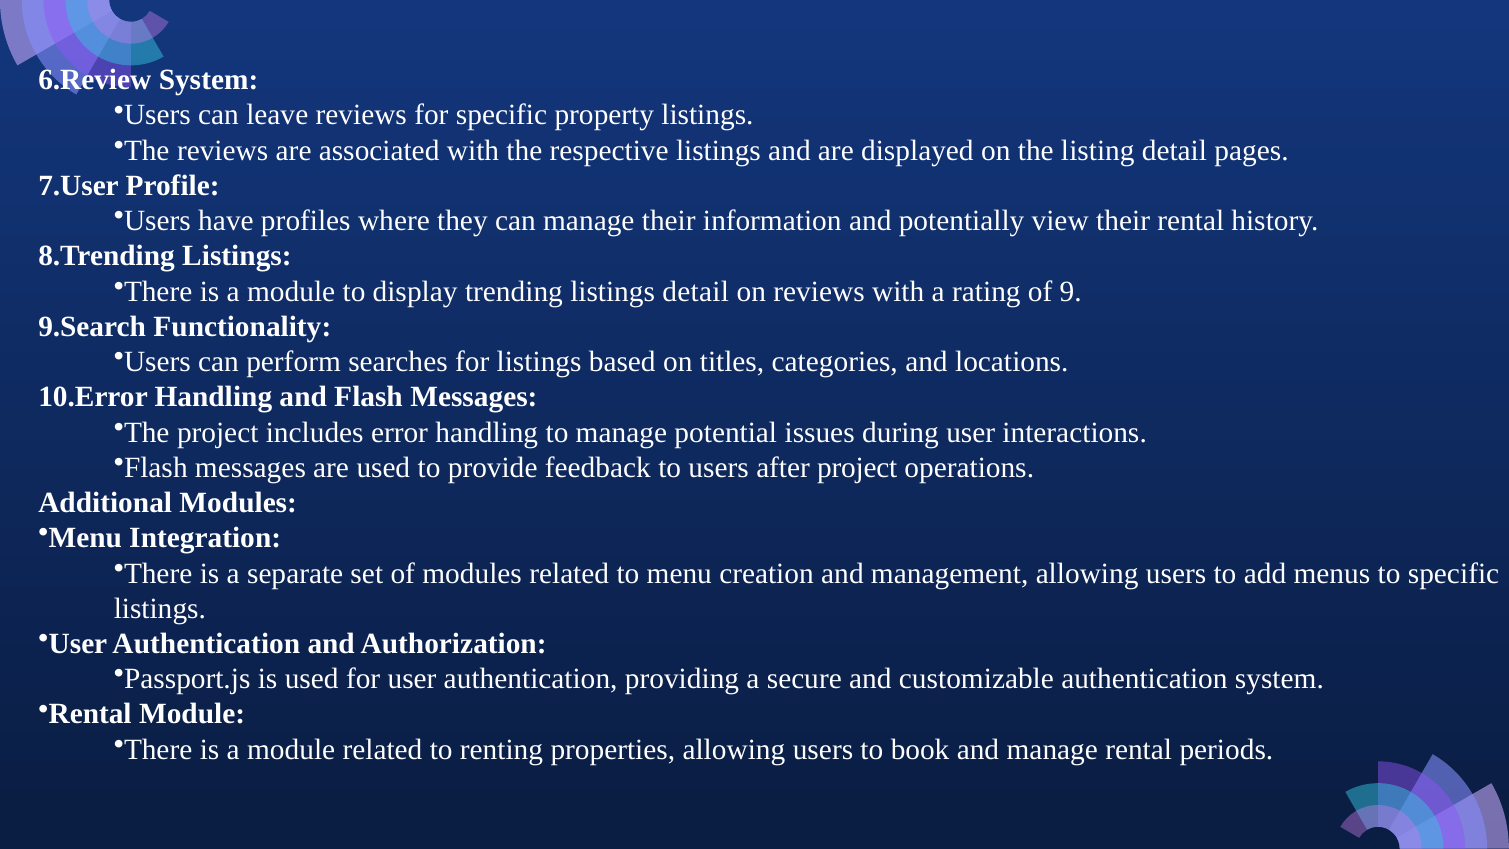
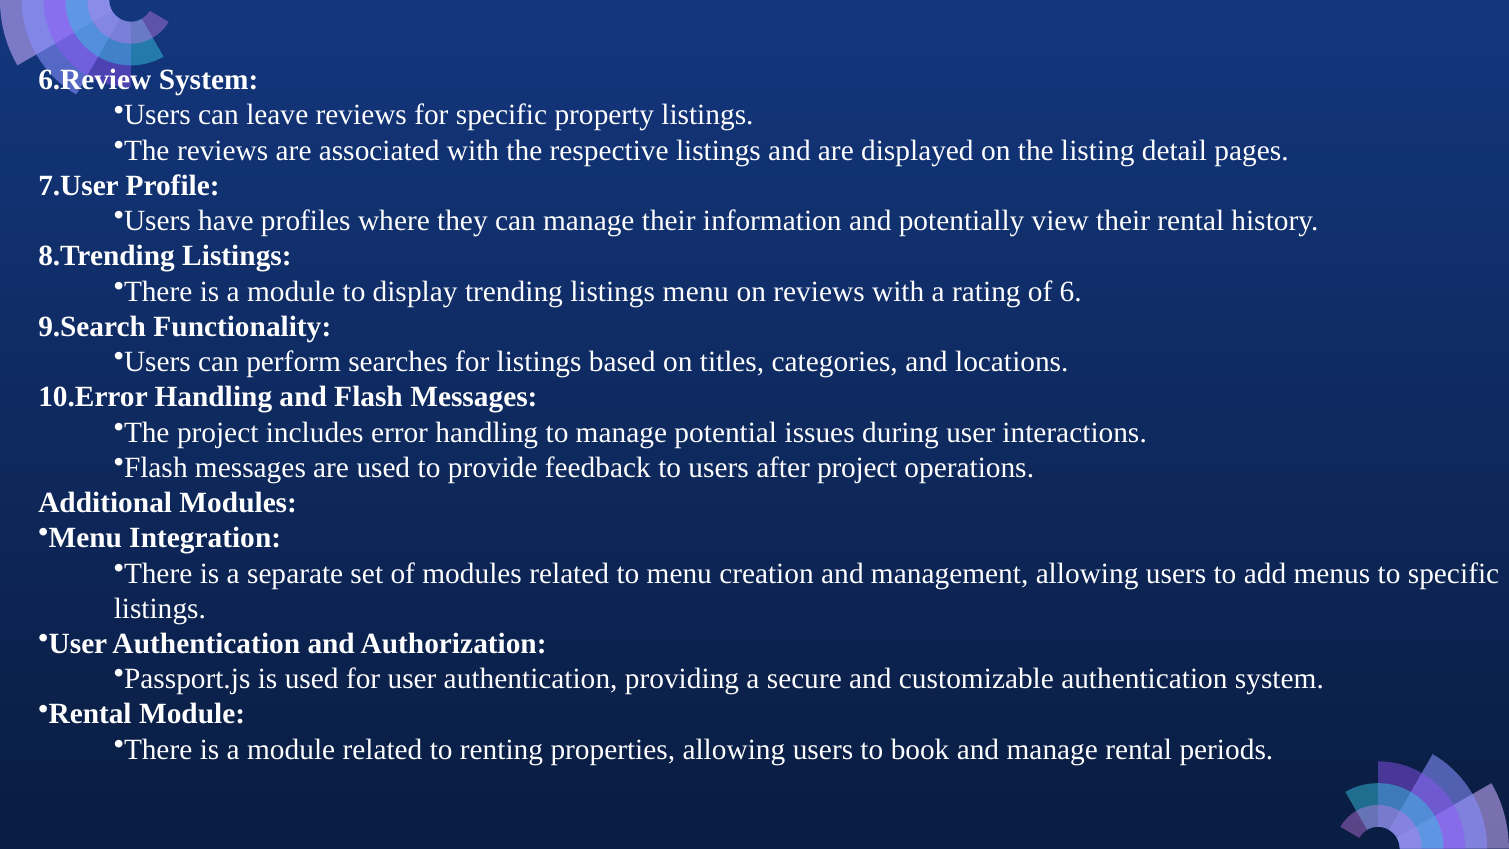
listings detail: detail -> menu
9: 9 -> 6
